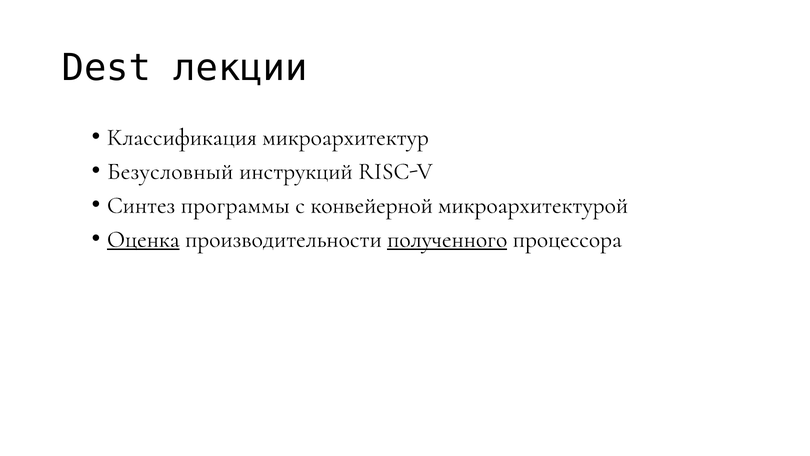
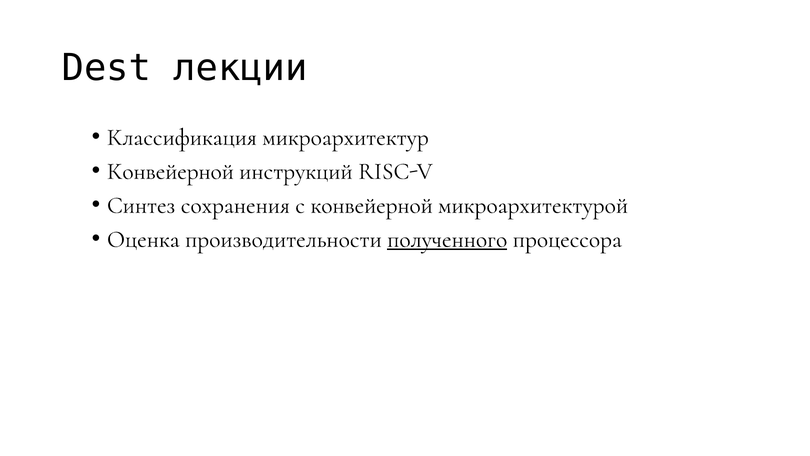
Безусловный at (170, 171): Безусловный -> Конвейерной
программы: программы -> сохранения
Оценка underline: present -> none
